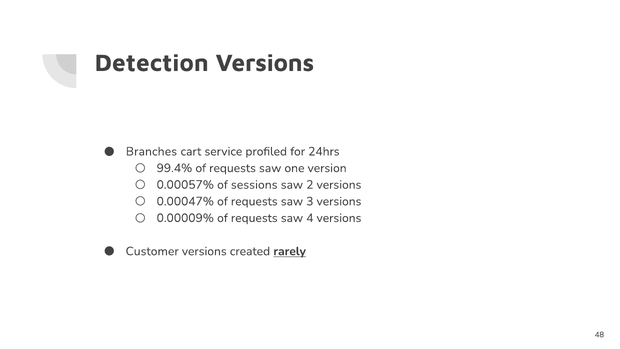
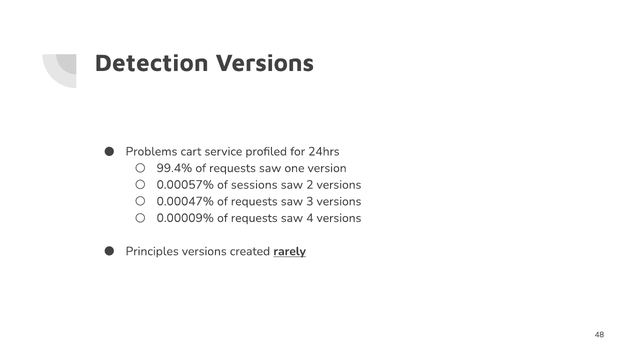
Branches: Branches -> Problems
Customer: Customer -> Principles
